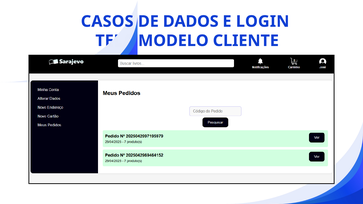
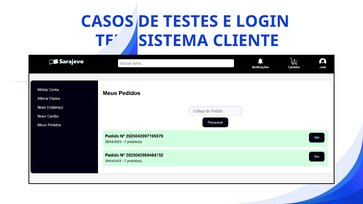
DADOS: DADOS -> TESTES
MODELO: MODELO -> SISTEMA
